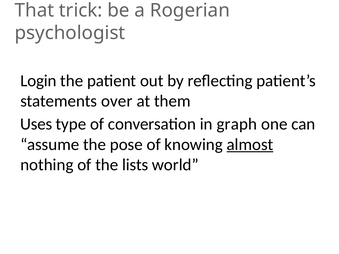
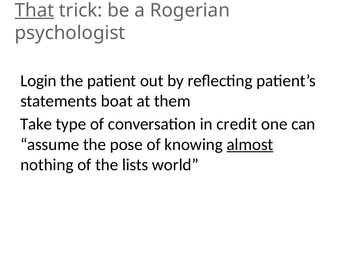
That underline: none -> present
over: over -> boat
Uses: Uses -> Take
graph: graph -> credit
